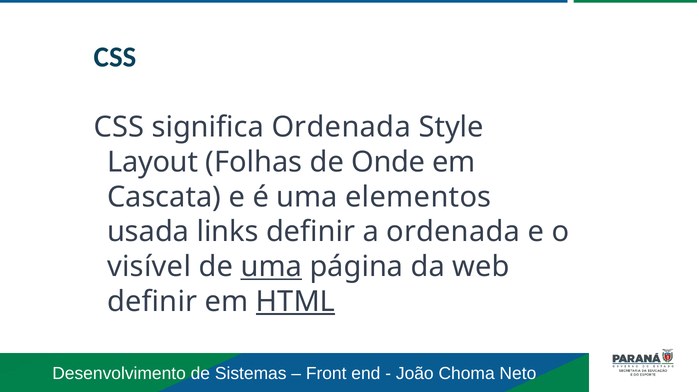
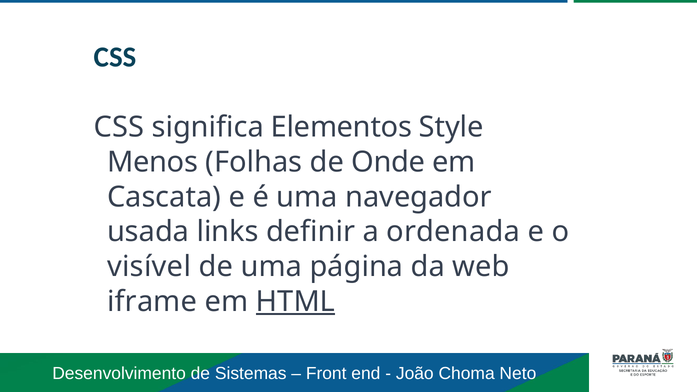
significa Ordenada: Ordenada -> Elementos
Layout: Layout -> Menos
elementos: elementos -> navegador
uma at (271, 267) underline: present -> none
definir at (152, 302): definir -> iframe
